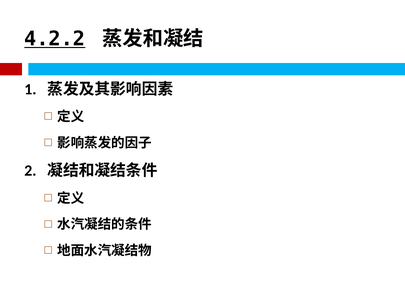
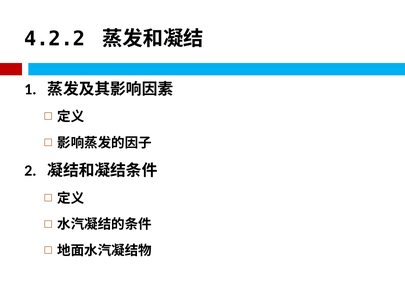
4.2.2 underline: present -> none
